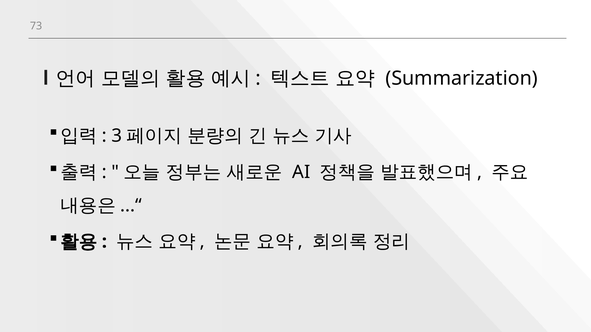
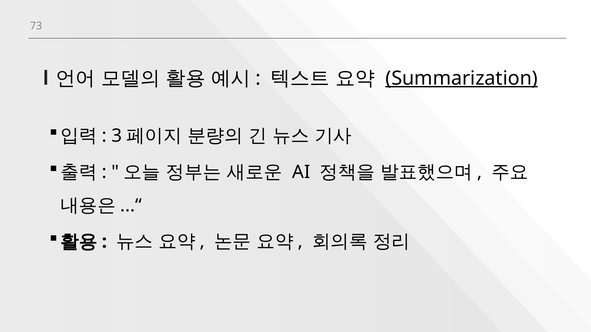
Summarization underline: none -> present
